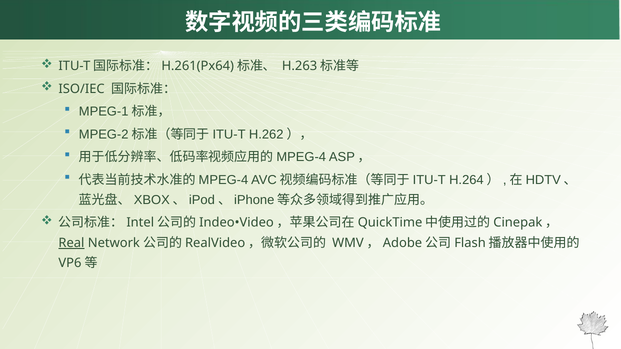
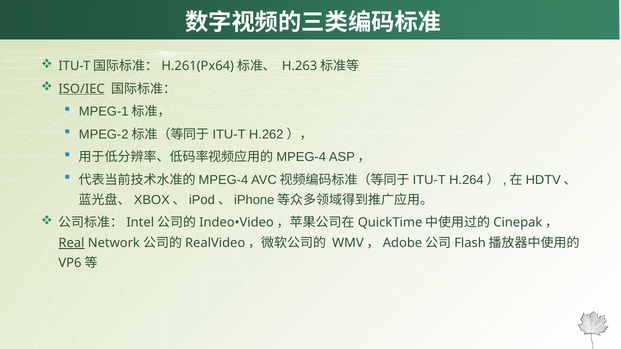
ISO/IEC underline: none -> present
